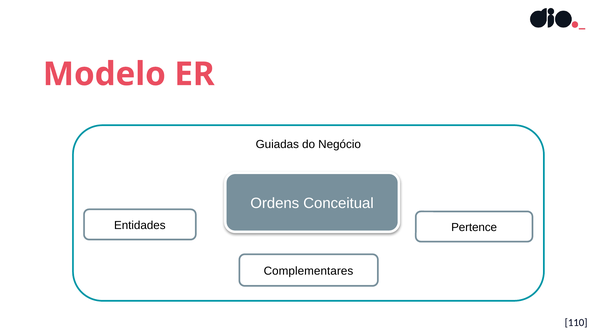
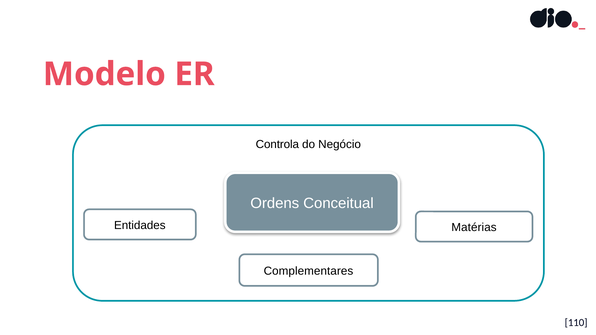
Guiadas: Guiadas -> Controla
Pertence: Pertence -> Matérias
